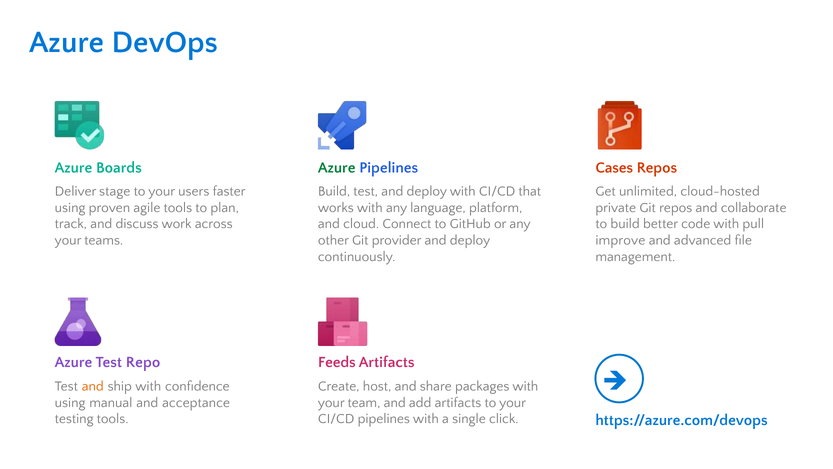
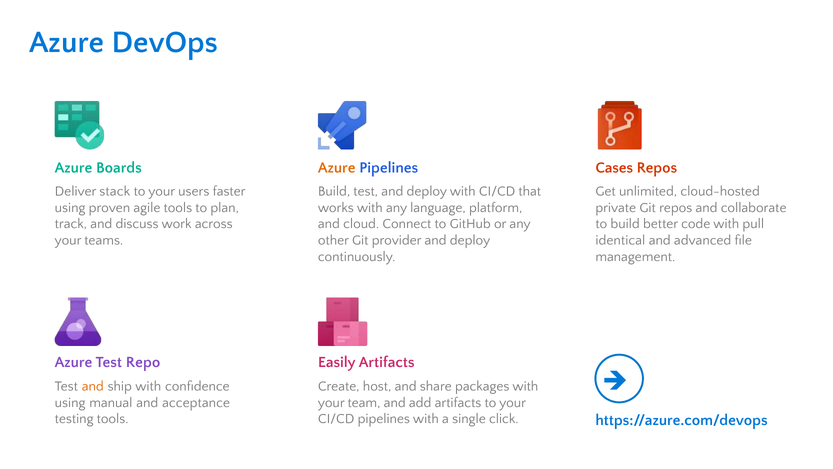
Azure at (337, 168) colour: green -> orange
stage: stage -> stack
improve: improve -> identical
Feeds: Feeds -> Easily
